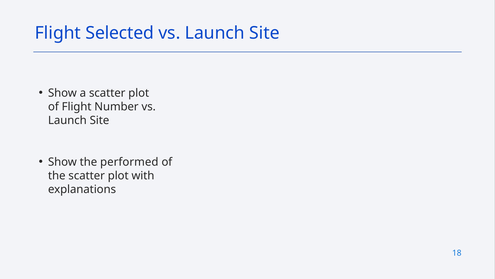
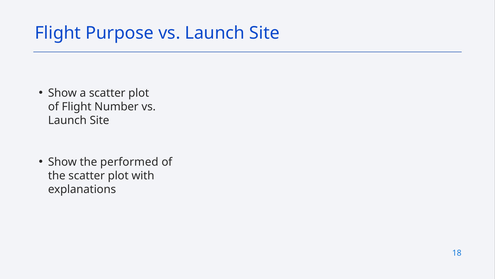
Selected: Selected -> Purpose
